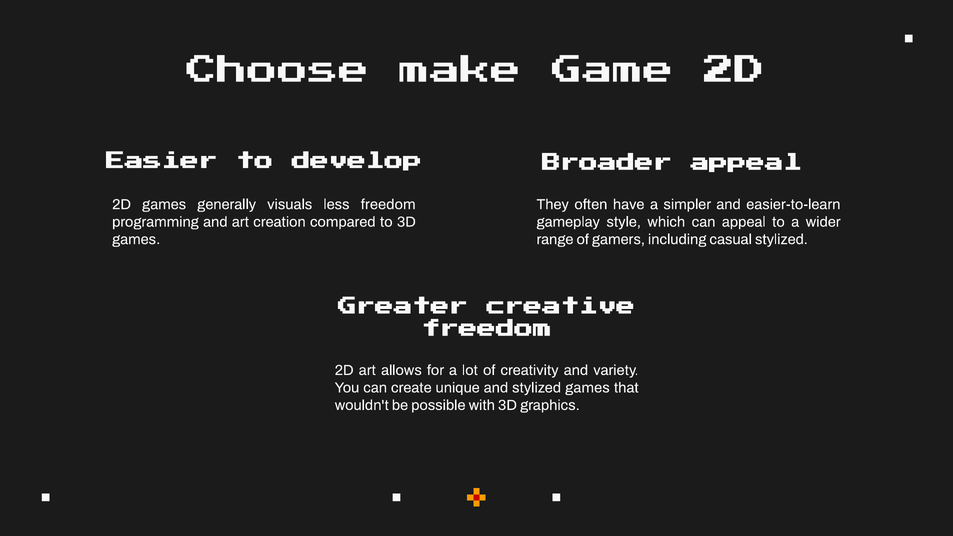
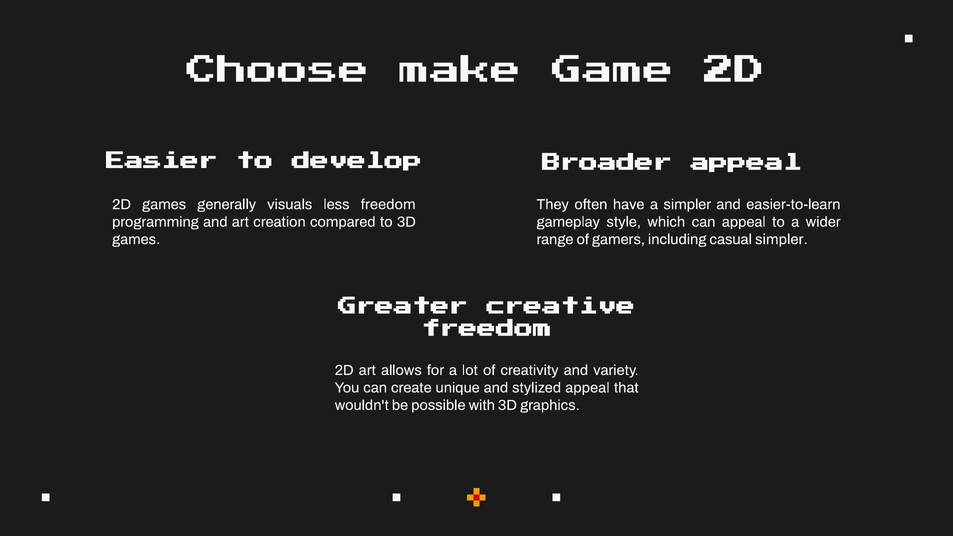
casual stylized: stylized -> simpler
stylized games: games -> appeal
